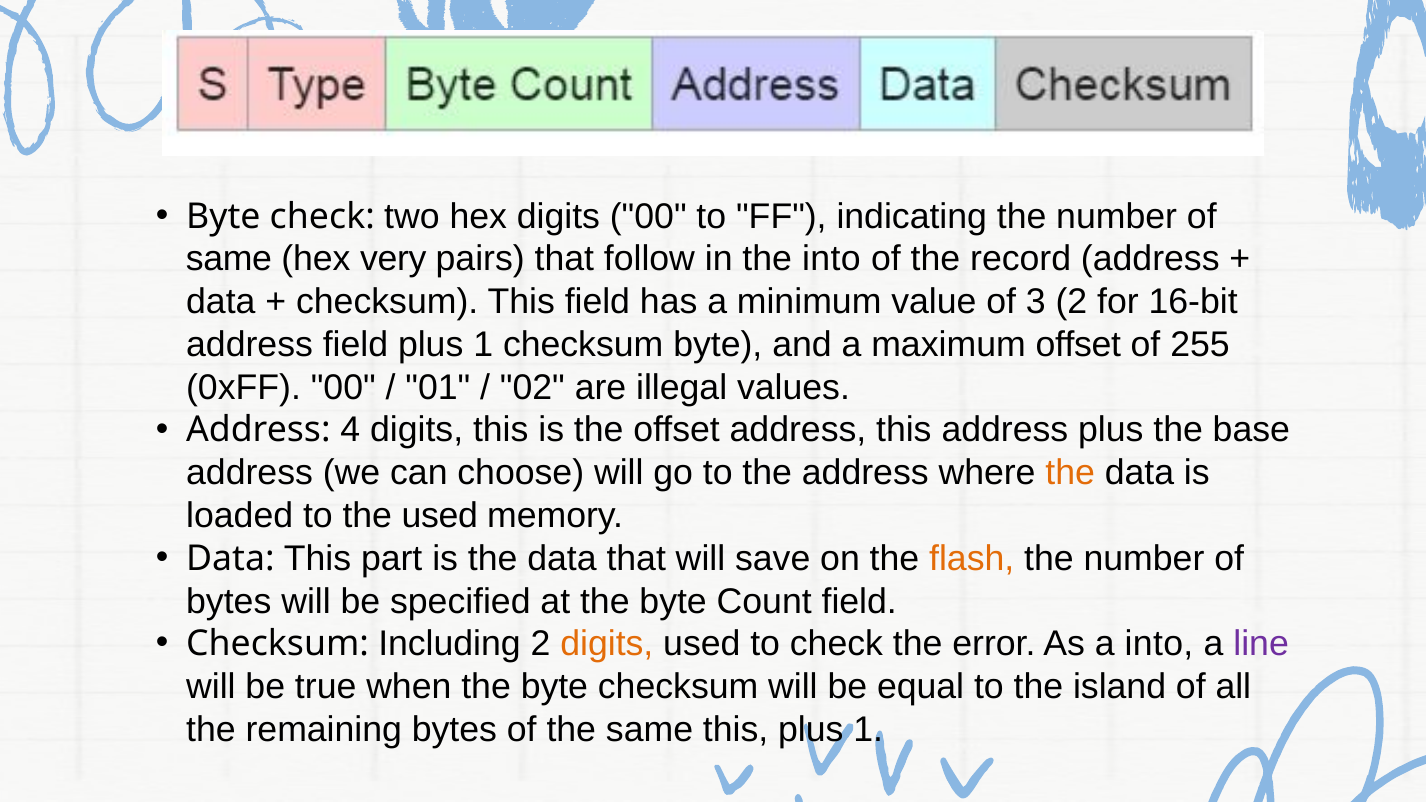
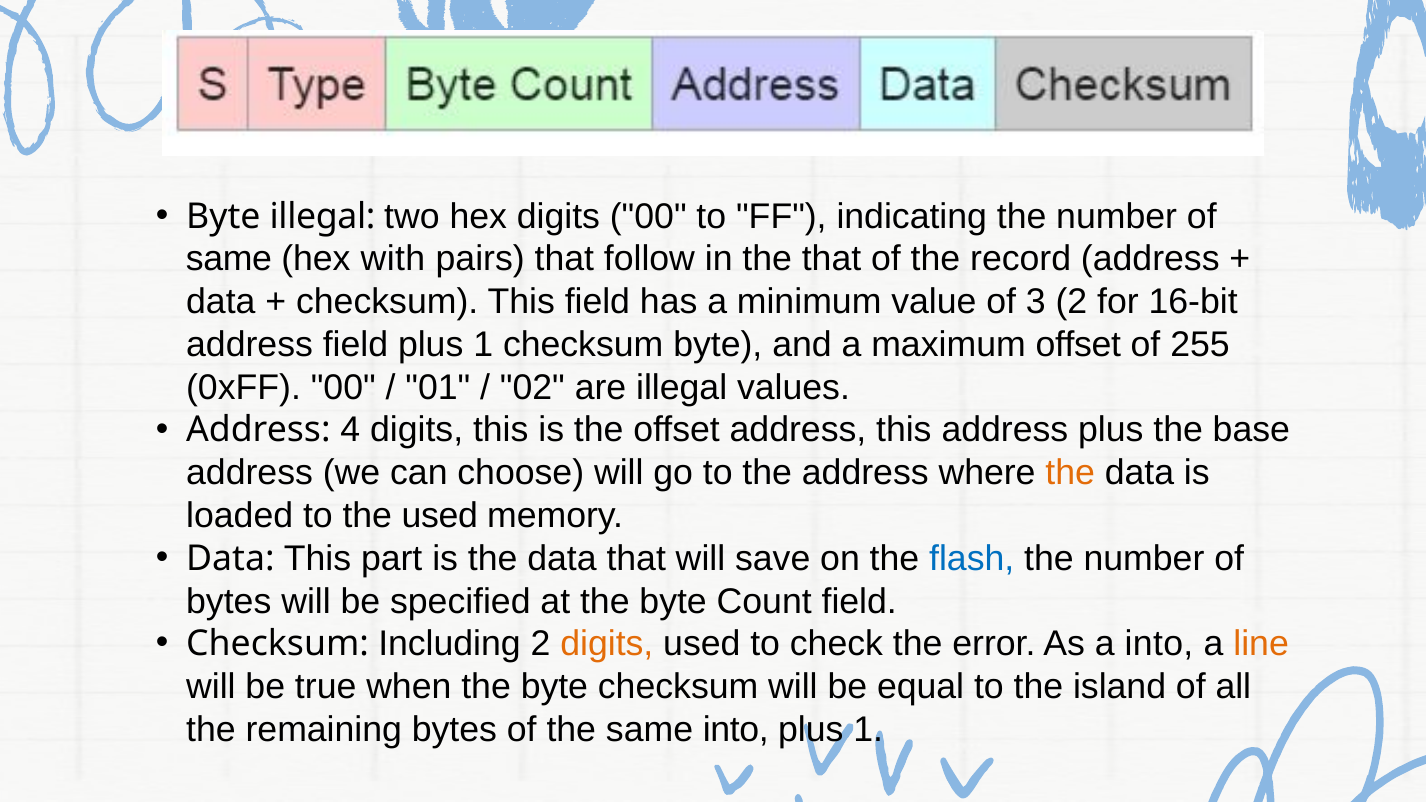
Byte check: check -> illegal
very: very -> with
the into: into -> that
flash colour: orange -> blue
line colour: purple -> orange
same this: this -> into
